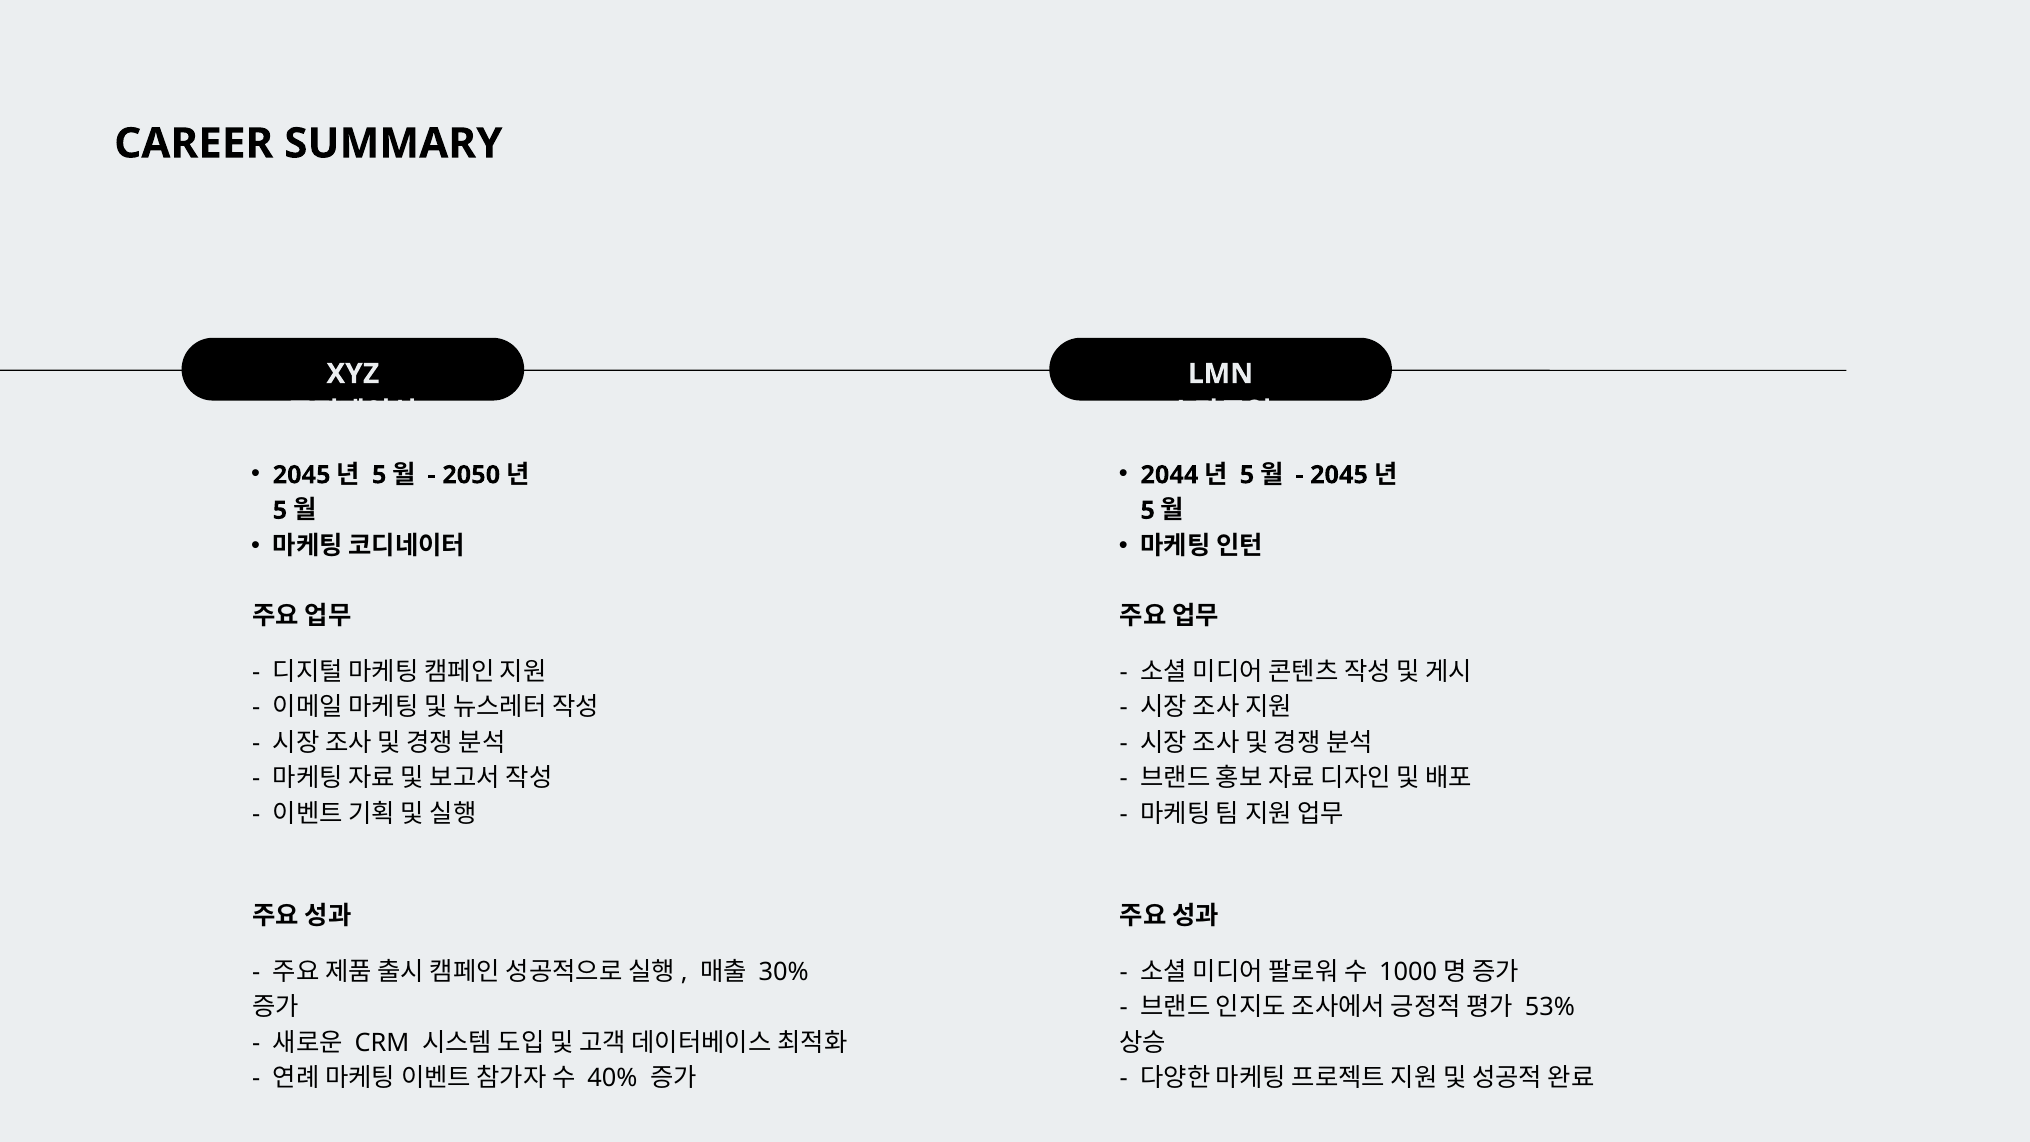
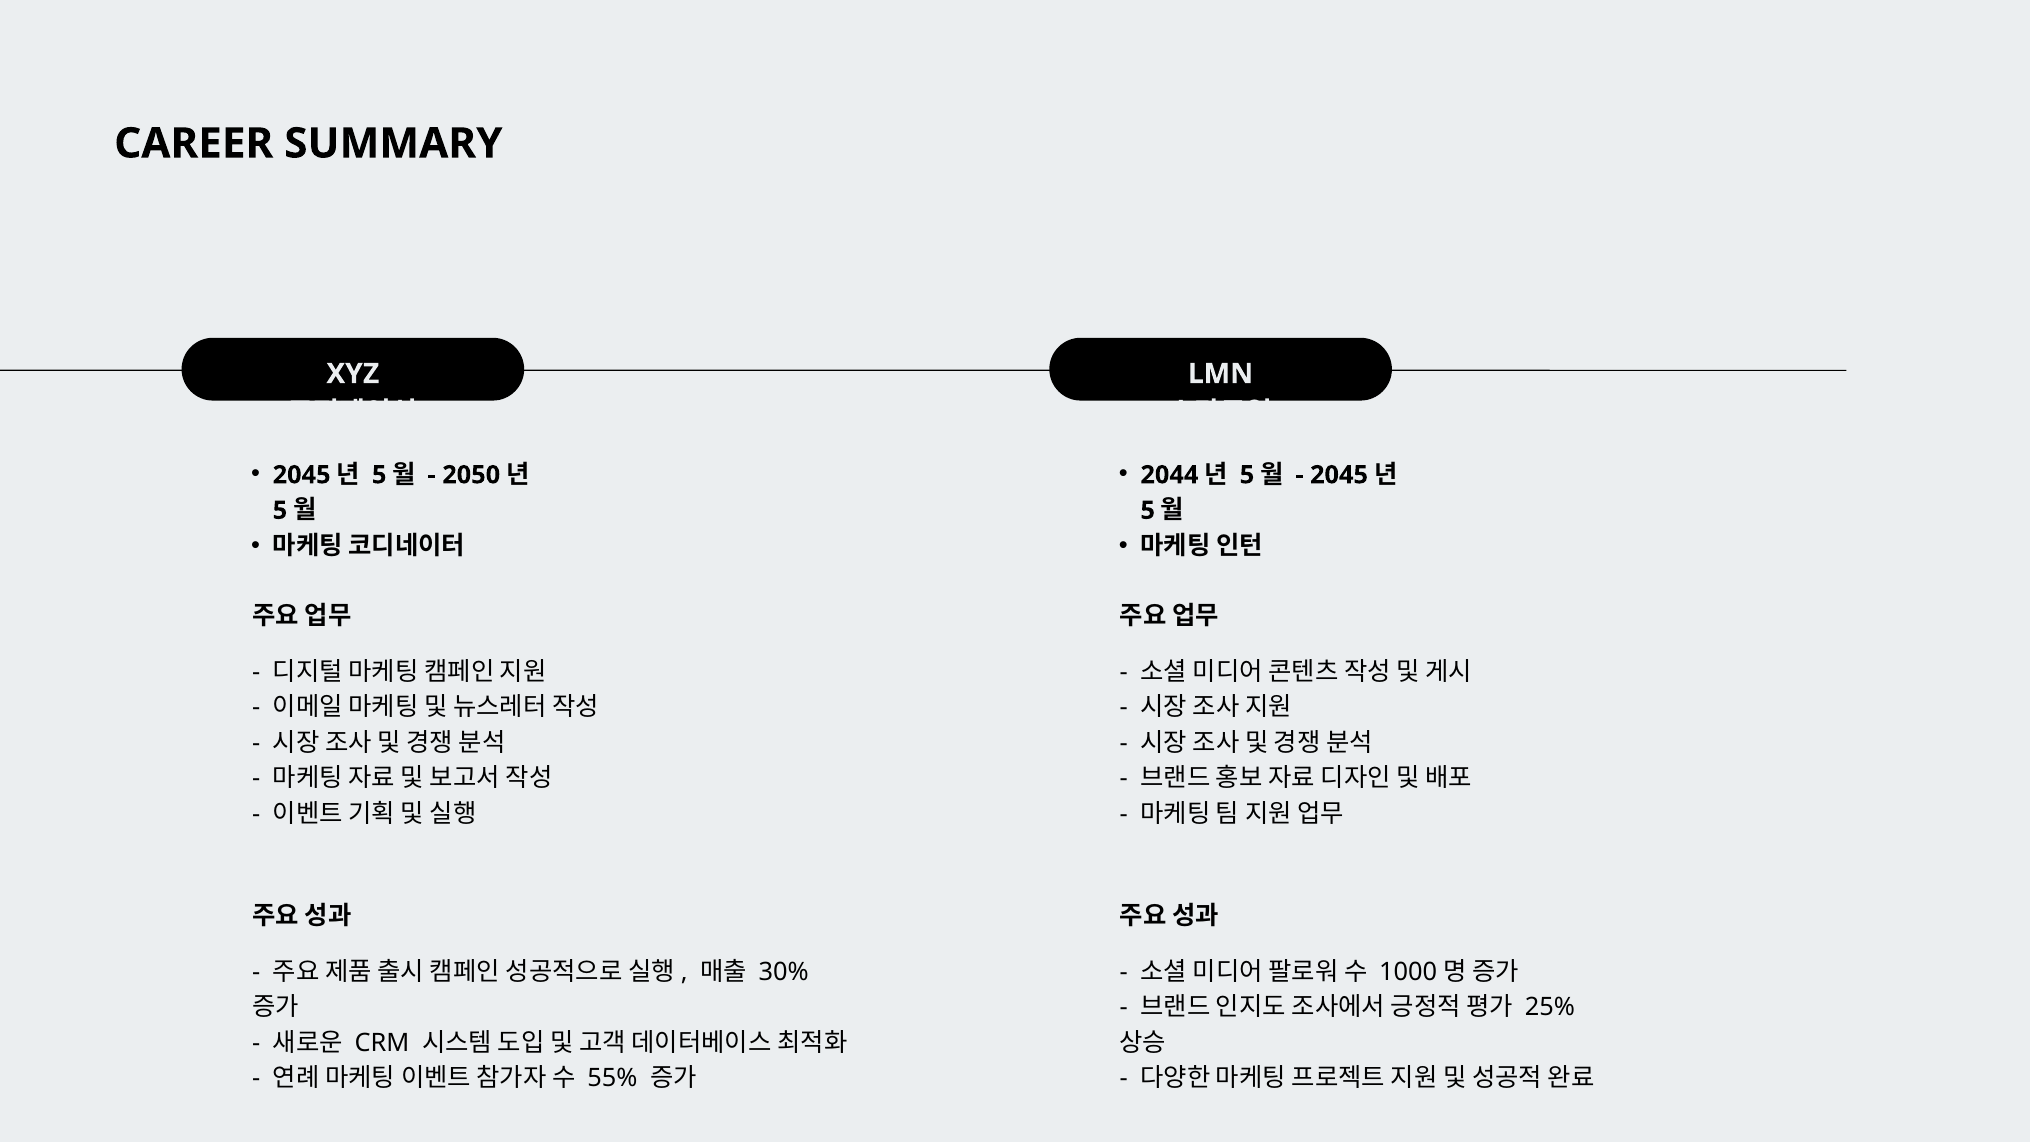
53%: 53% -> 25%
40%: 40% -> 55%
